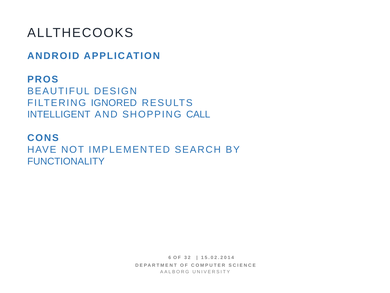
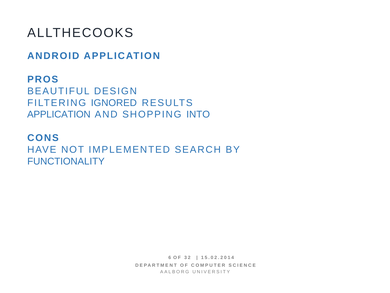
INTELLIGENT at (59, 114): INTELLIGENT -> APPLICATION
CALL: CALL -> INTO
